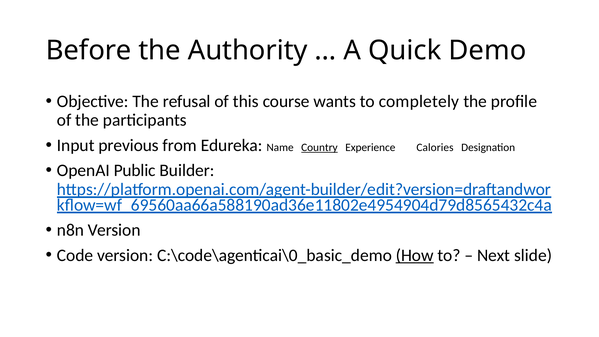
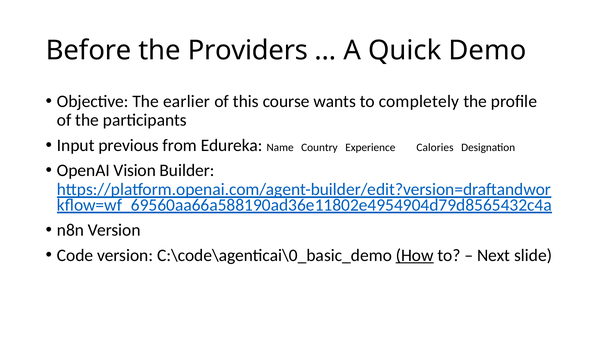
Authority: Authority -> Providers
refusal: refusal -> earlier
Country underline: present -> none
Public: Public -> Vision
